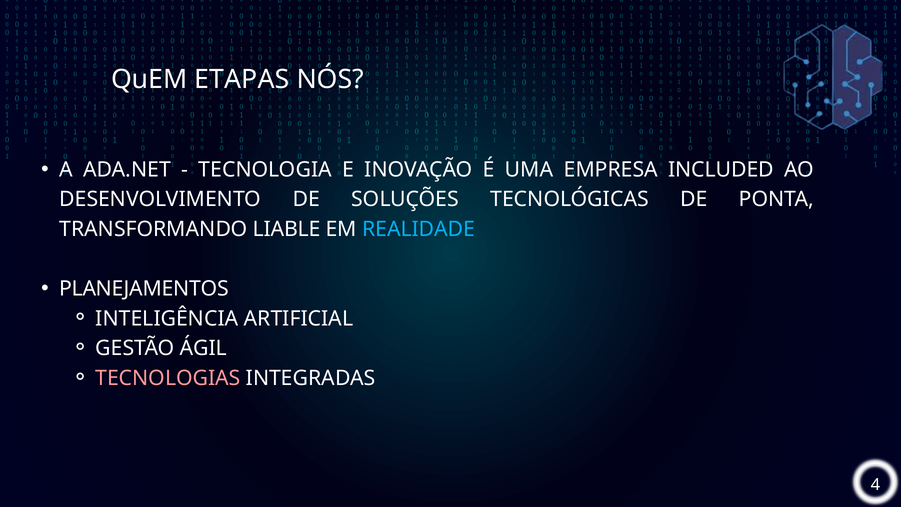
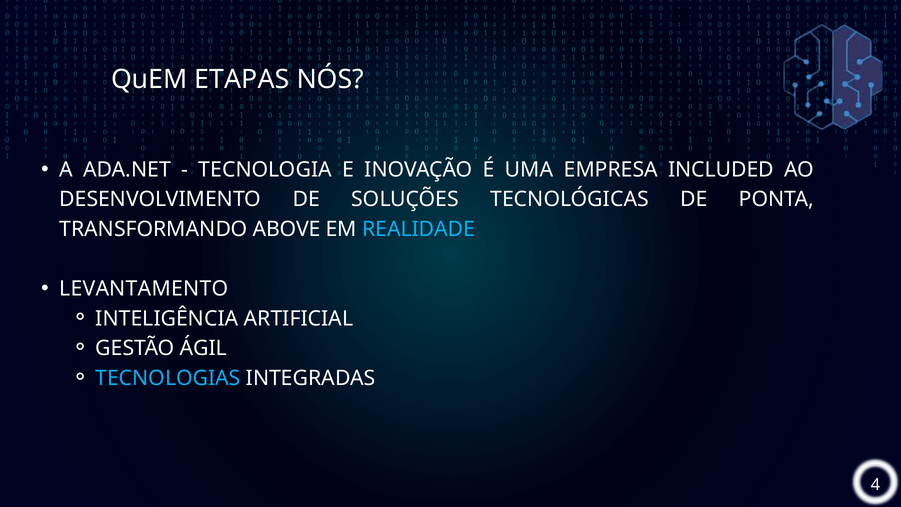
LIABLE: LIABLE -> ABOVE
PLANEJAMENTOS: PLANEJAMENTOS -> LEVANTAMENTO
TECNOLOGIAS colour: pink -> light blue
